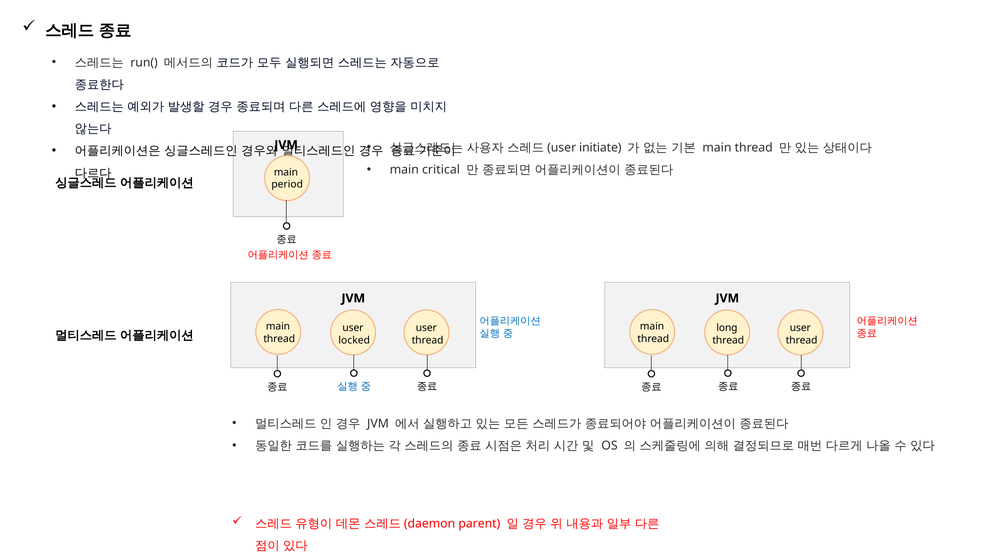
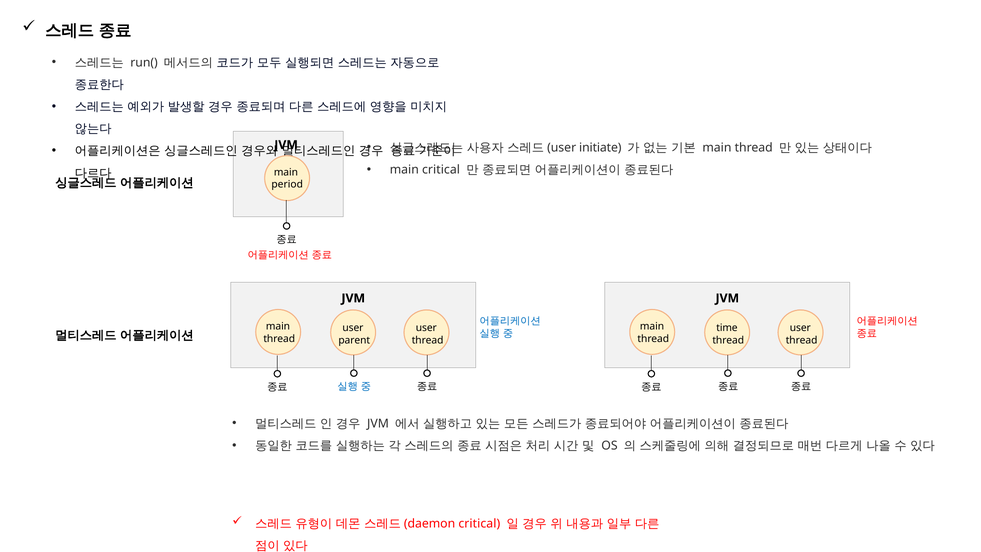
long: long -> time
locked: locked -> parent
parent at (479, 523): parent -> critical
